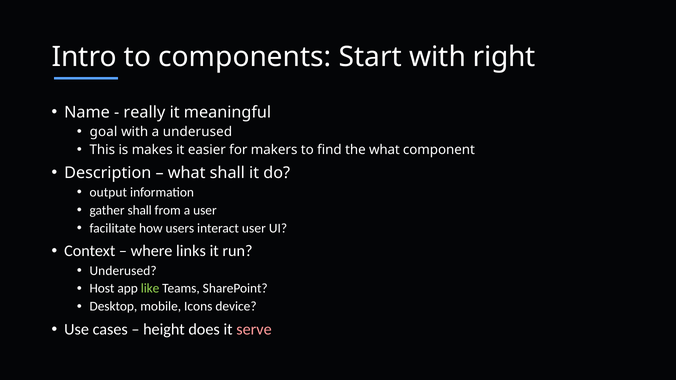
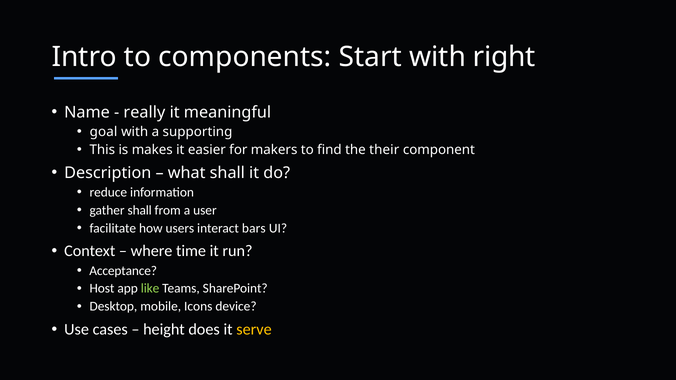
a underused: underused -> supporting
the what: what -> their
output: output -> reduce
interact user: user -> bars
links: links -> time
Underused at (123, 271): Underused -> Acceptance
serve colour: pink -> yellow
